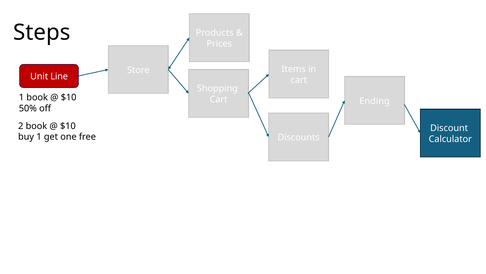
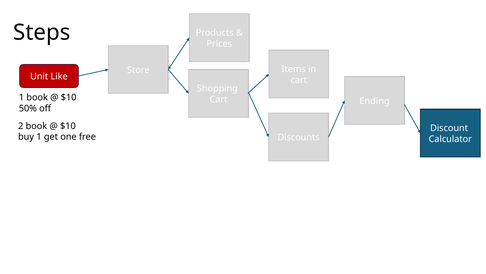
Line: Line -> Like
